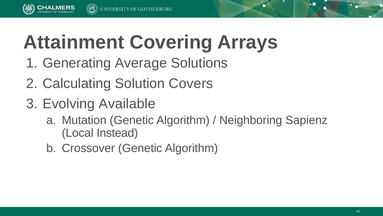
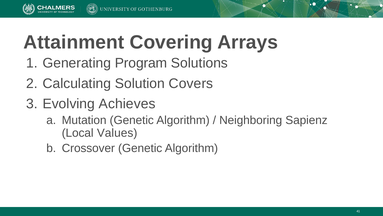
Average: Average -> Program
Available: Available -> Achieves
Instead: Instead -> Values
